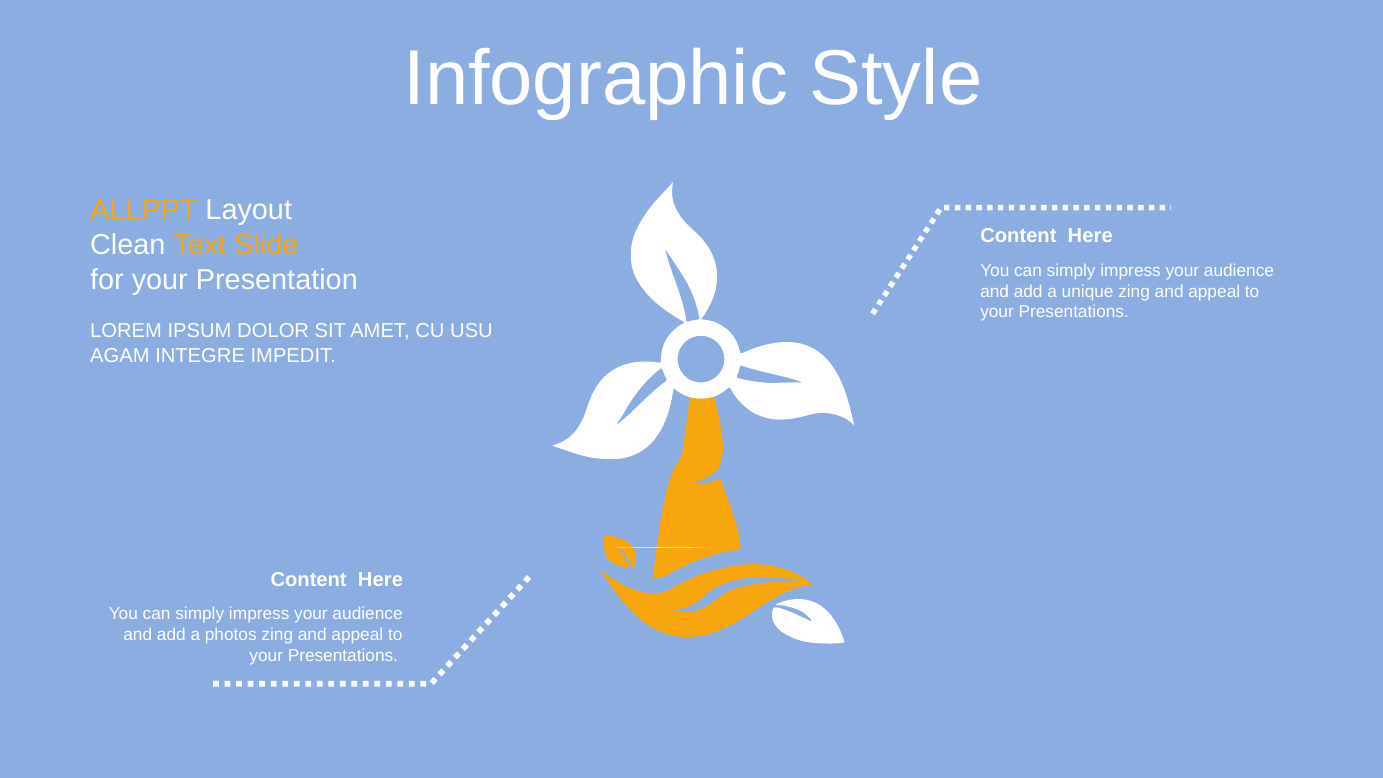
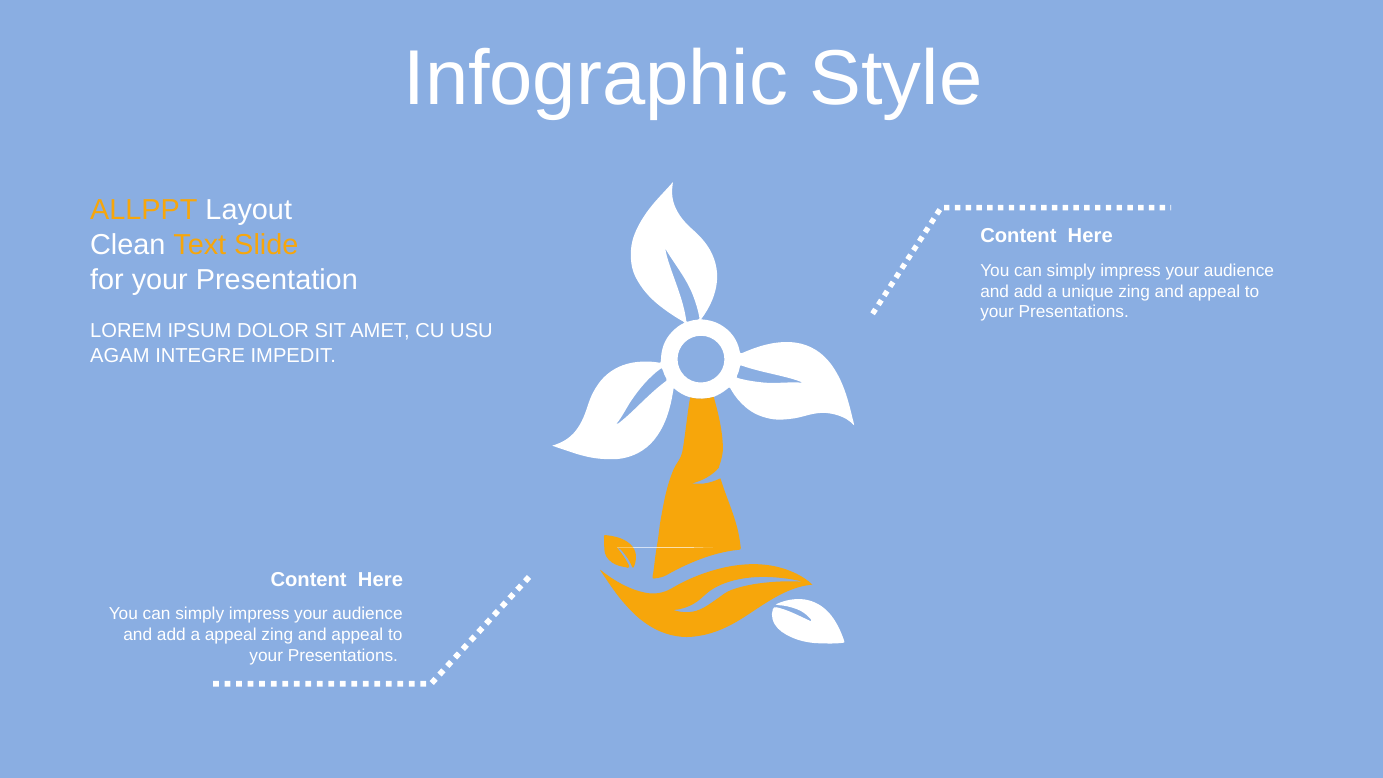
a photos: photos -> appeal
